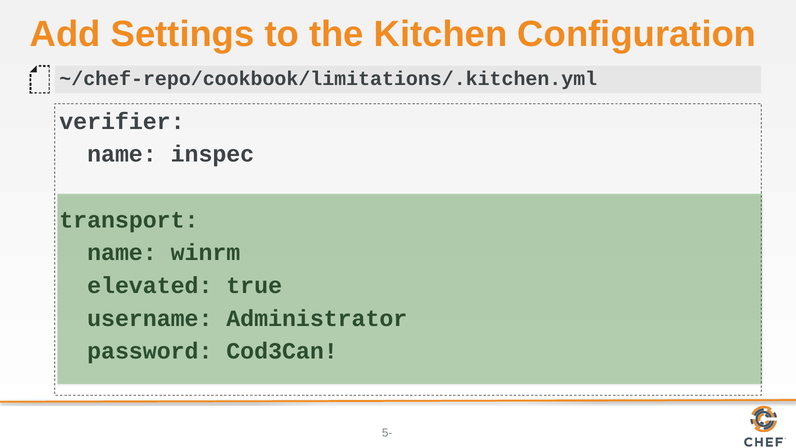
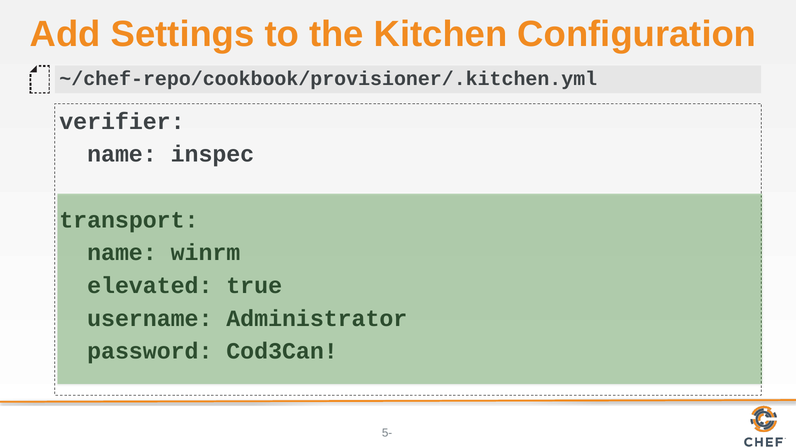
~/chef-repo/cookbook/limitations/.kitchen.yml: ~/chef-repo/cookbook/limitations/.kitchen.yml -> ~/chef-repo/cookbook/provisioner/.kitchen.yml
